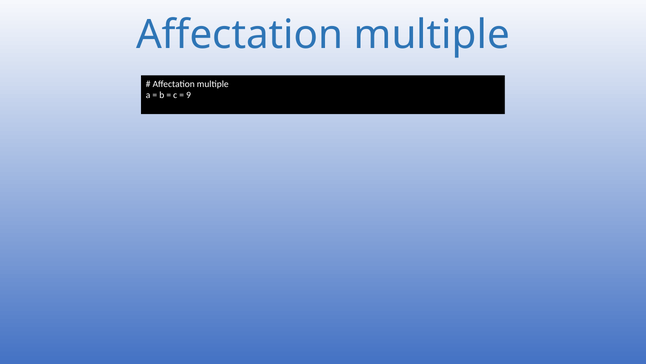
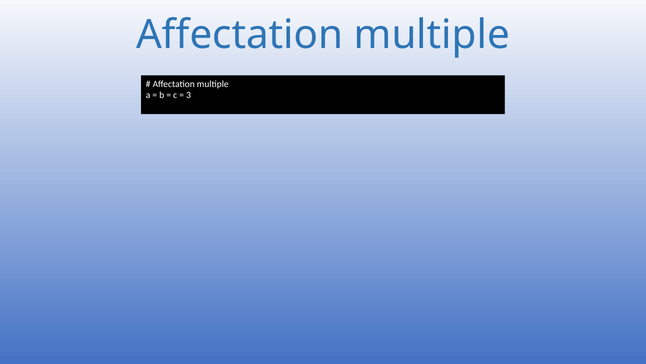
9: 9 -> 3
